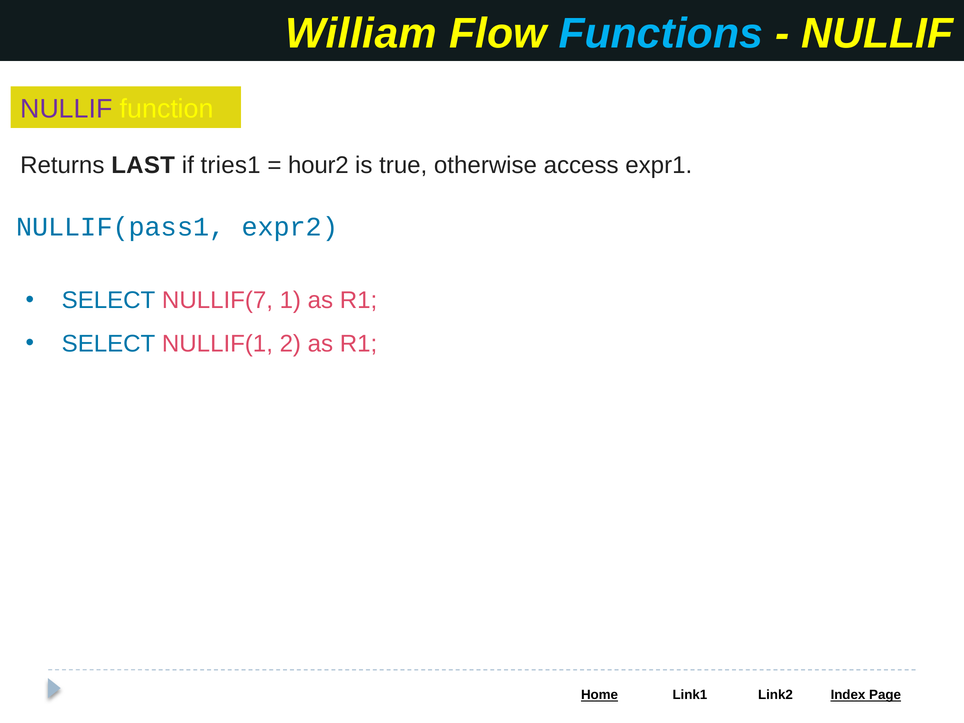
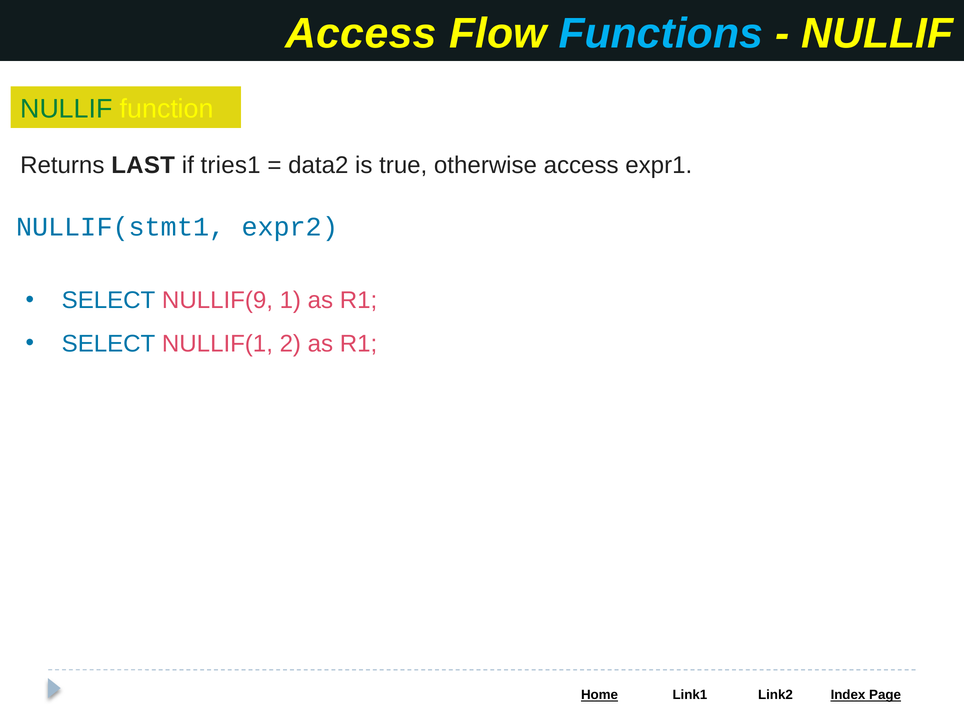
William at (361, 33): William -> Access
NULLIF at (66, 109) colour: purple -> green
hour2: hour2 -> data2
NULLIF(pass1: NULLIF(pass1 -> NULLIF(stmt1
NULLIF(7: NULLIF(7 -> NULLIF(9
